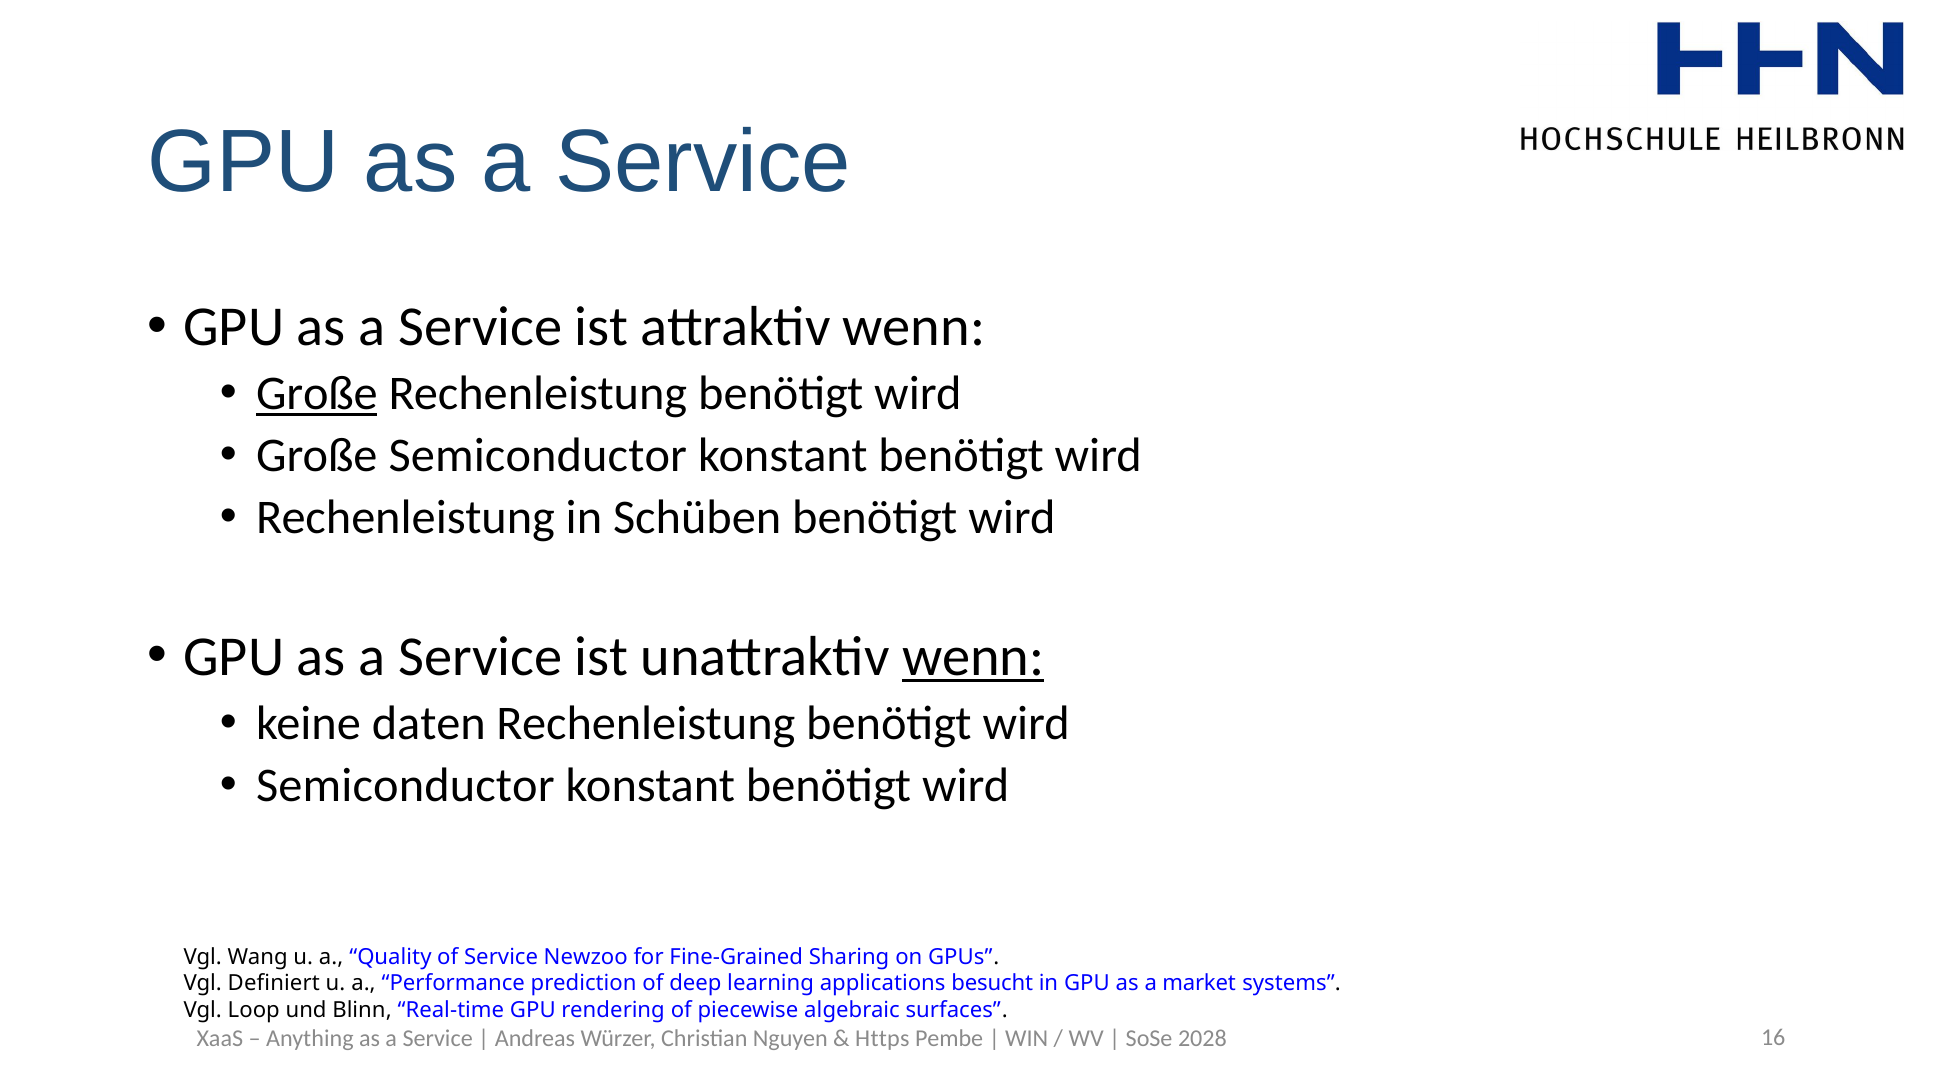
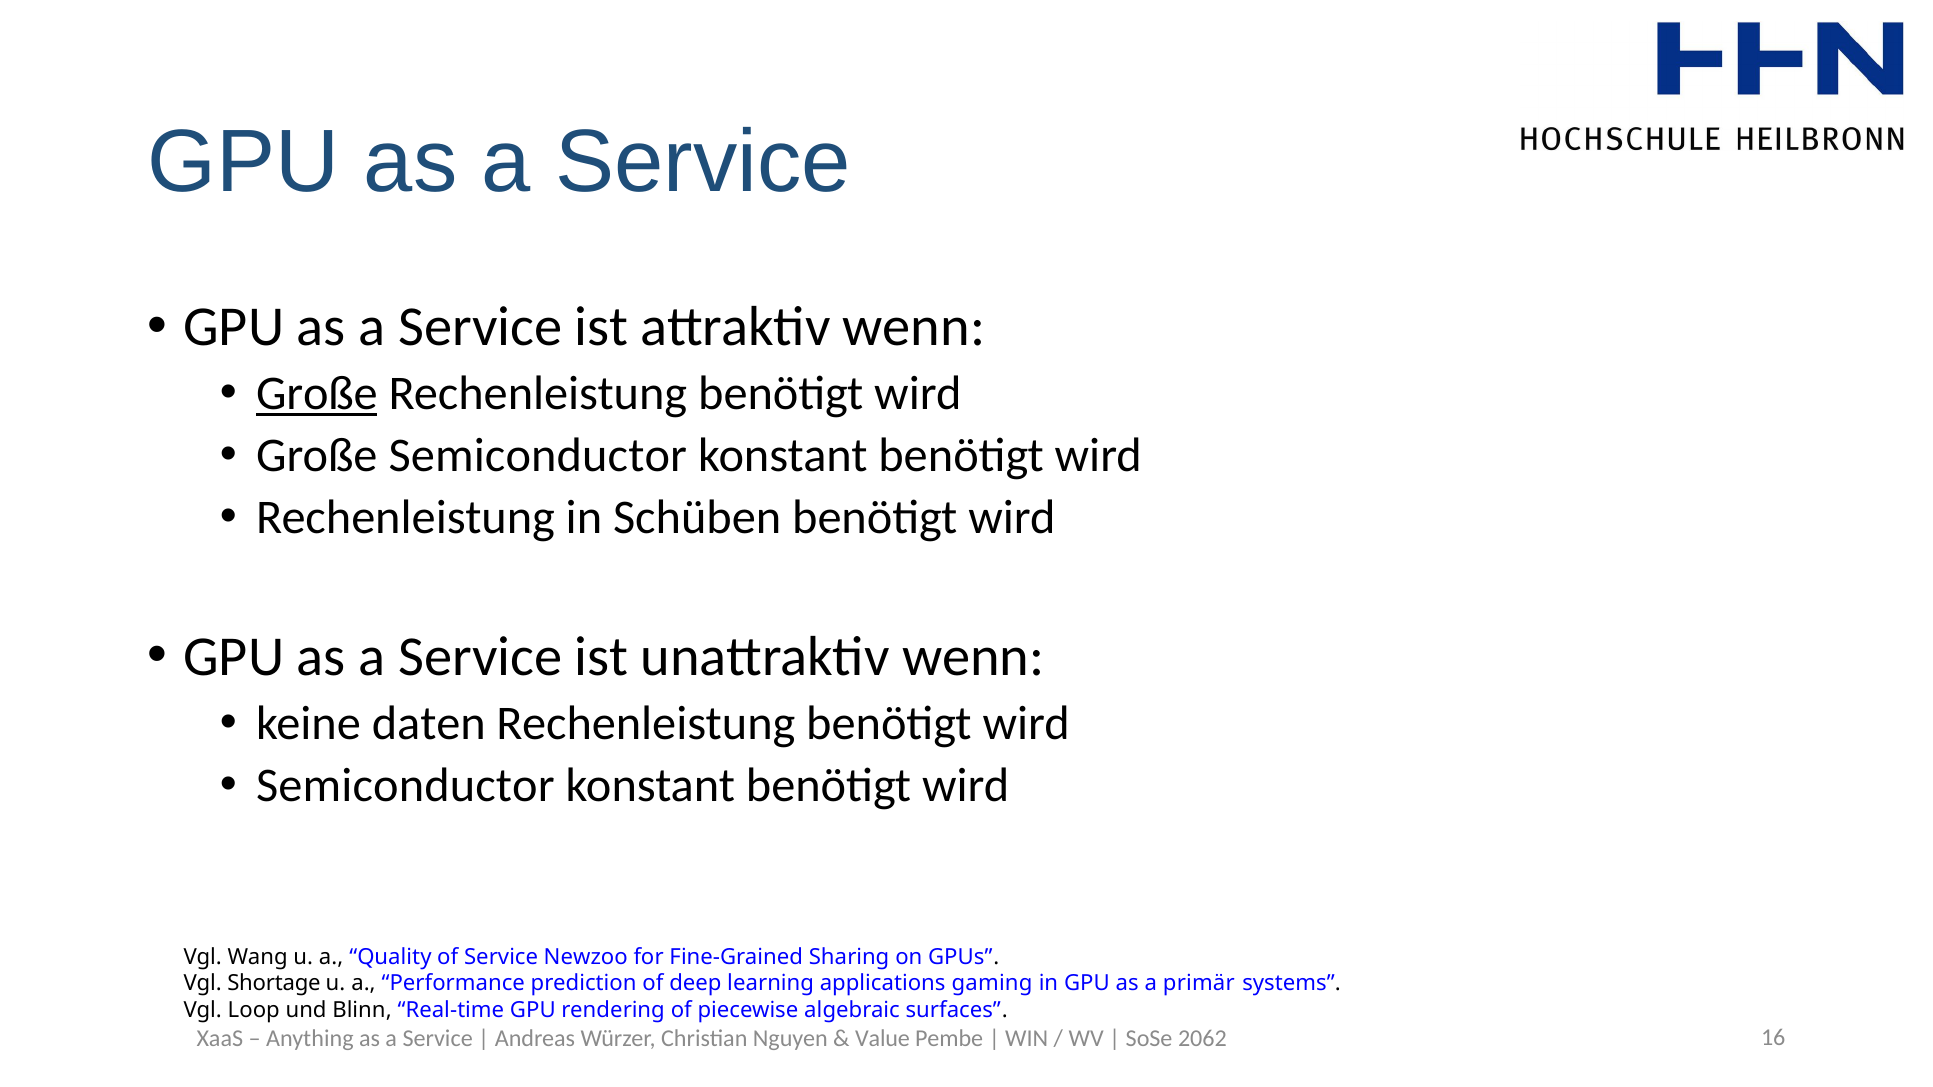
wenn at (973, 657) underline: present -> none
Definiert: Definiert -> Shortage
besucht: besucht -> gaming
market: market -> primär
Https: Https -> Value
2028: 2028 -> 2062
